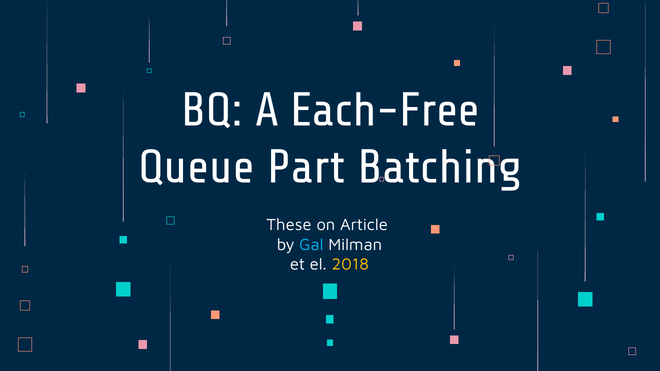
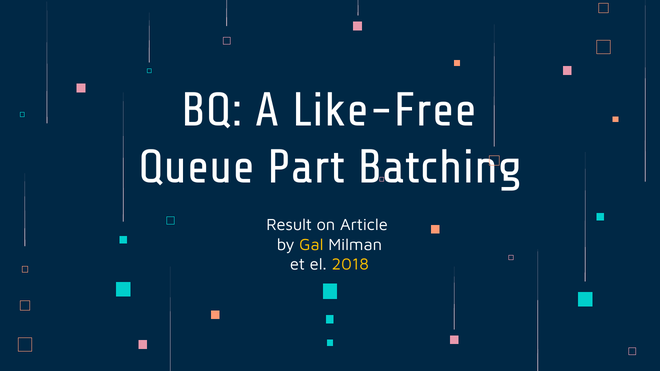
Each-Free: Each-Free -> Like-Free
These: These -> Result
Gal colour: light blue -> yellow
